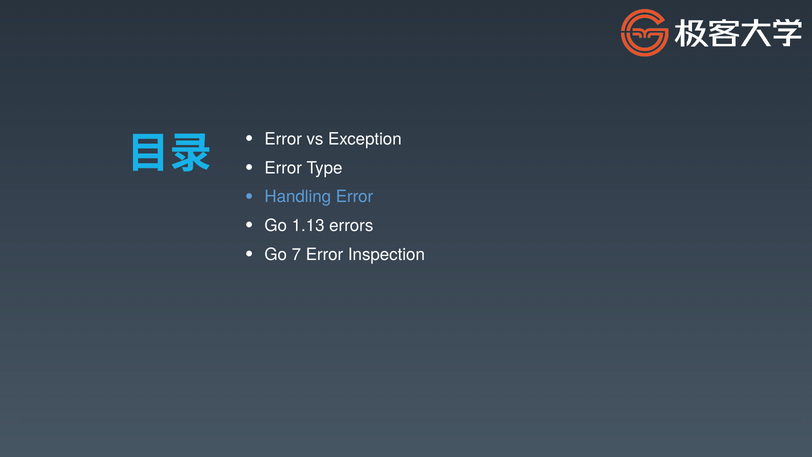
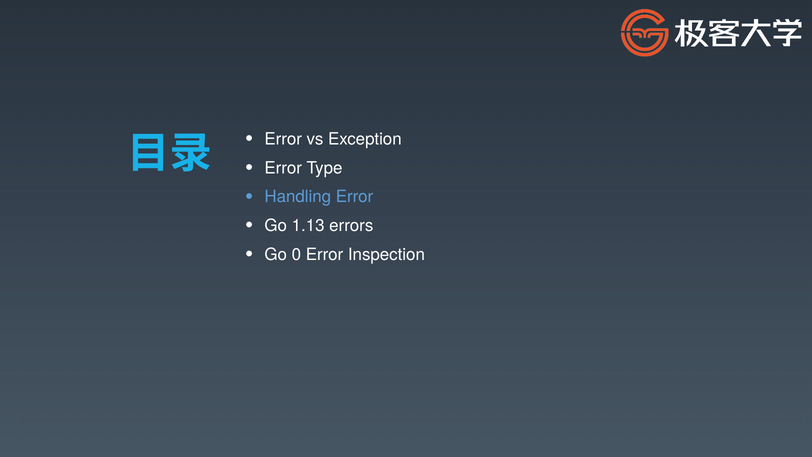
7: 7 -> 0
